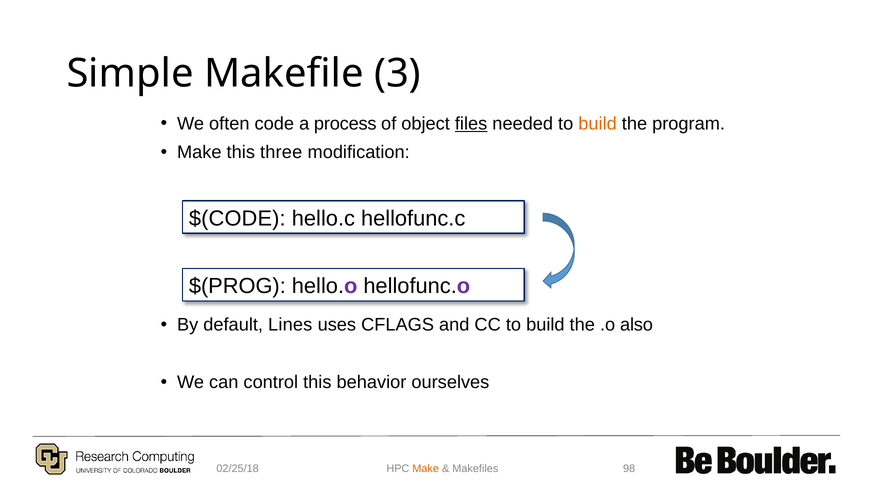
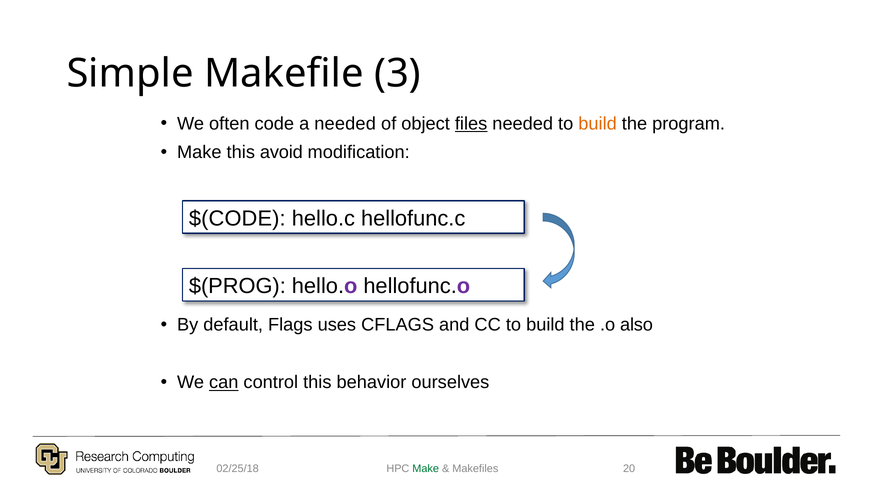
a process: process -> needed
three: three -> avoid
Lines: Lines -> Flags
can underline: none -> present
Make at (426, 469) colour: orange -> green
98: 98 -> 20
